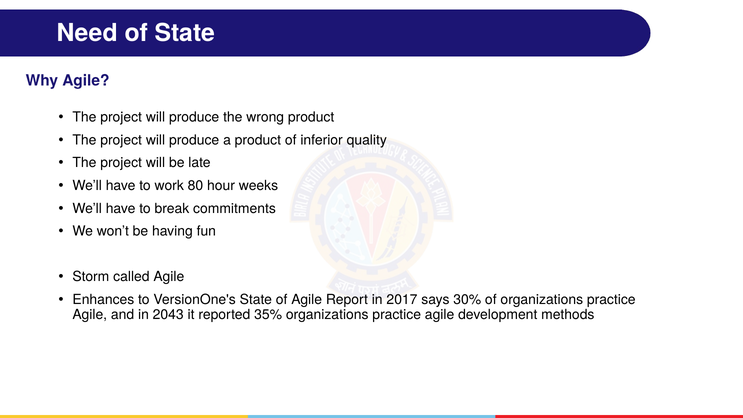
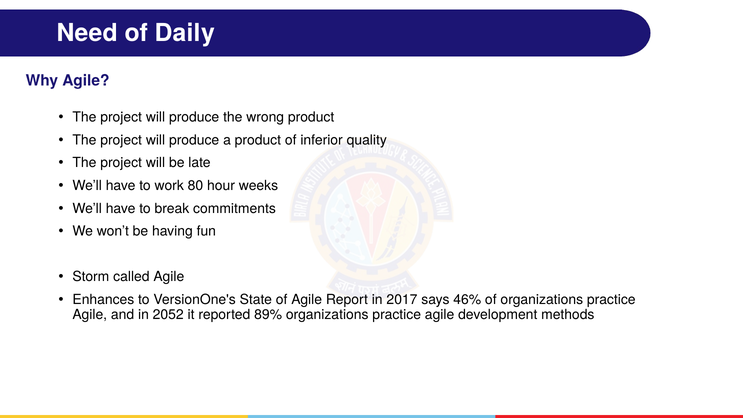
of State: State -> Daily
30%: 30% -> 46%
2043: 2043 -> 2052
35%: 35% -> 89%
